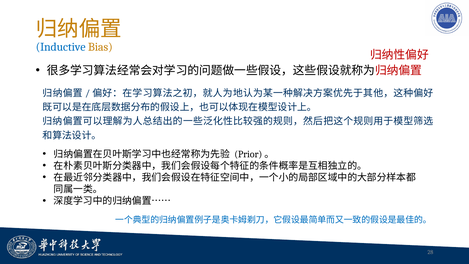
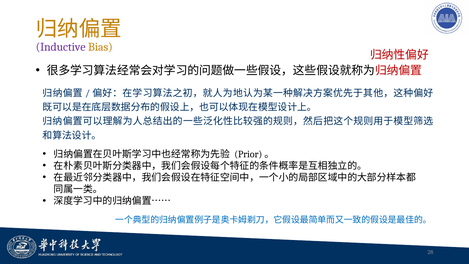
Inductive colour: blue -> purple
